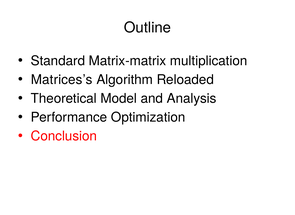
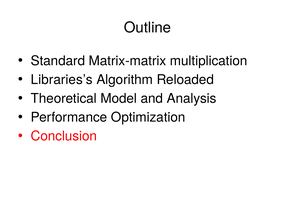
Matrices’s: Matrices’s -> Libraries’s
